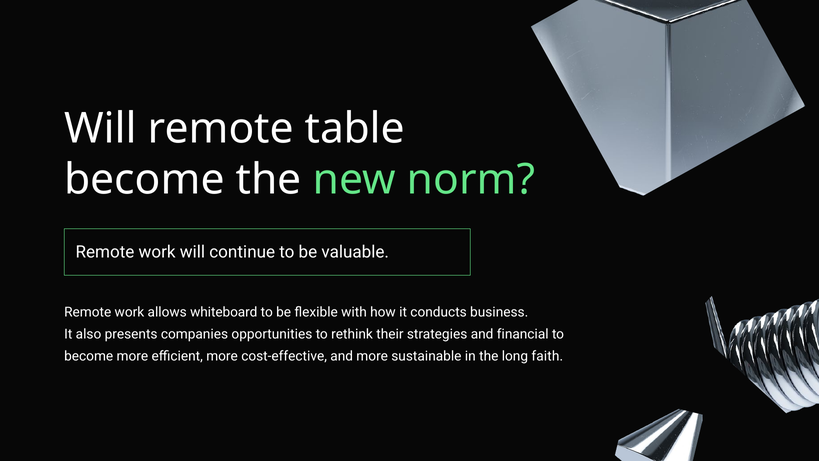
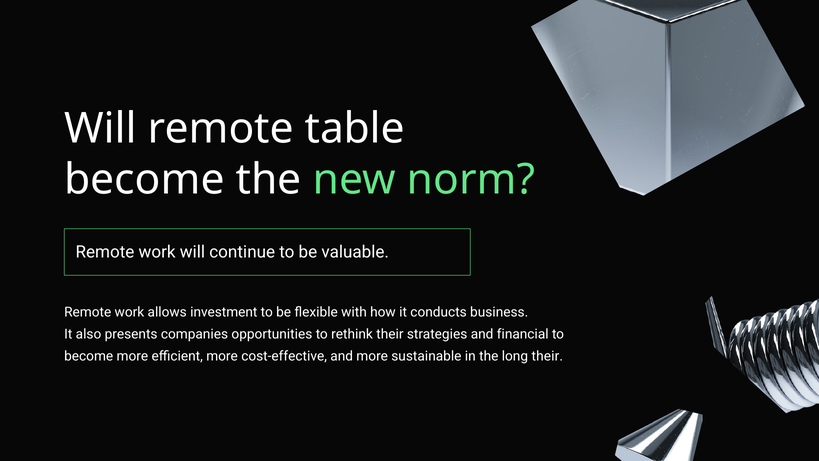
whiteboard: whiteboard -> investment
long faith: faith -> their
